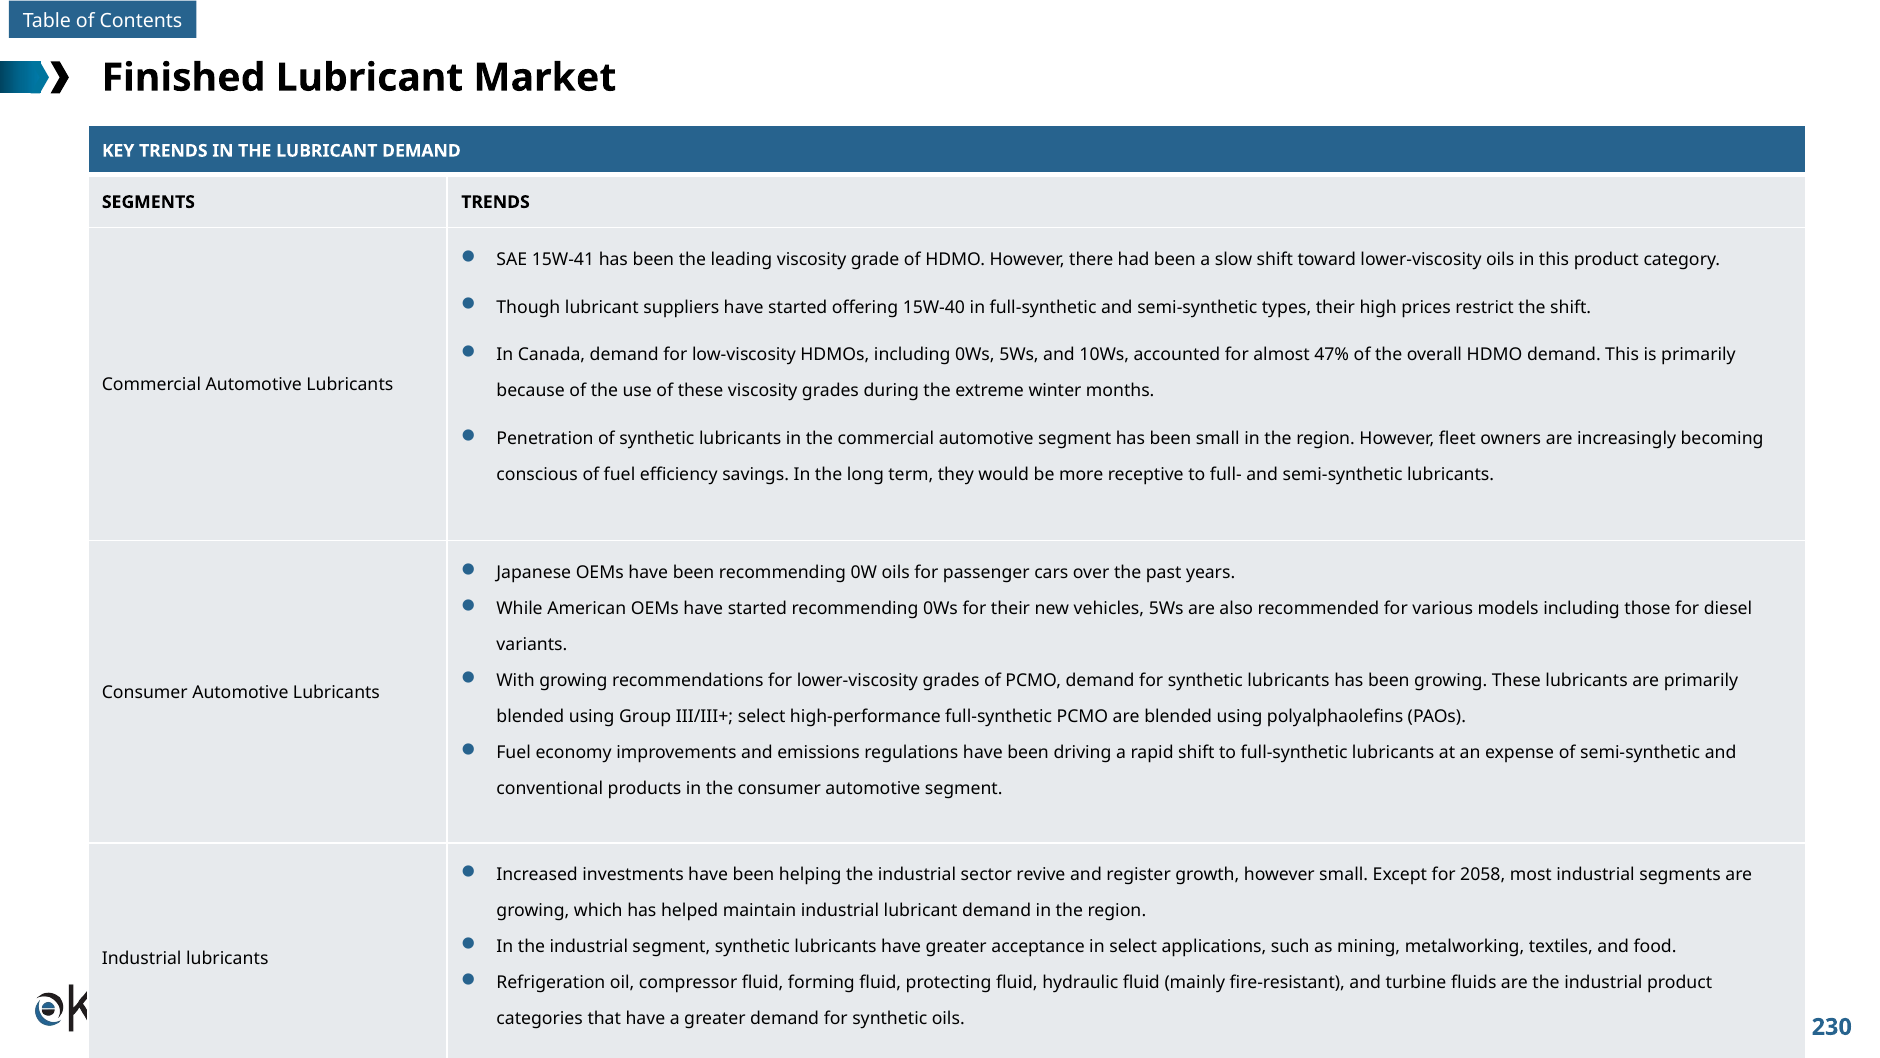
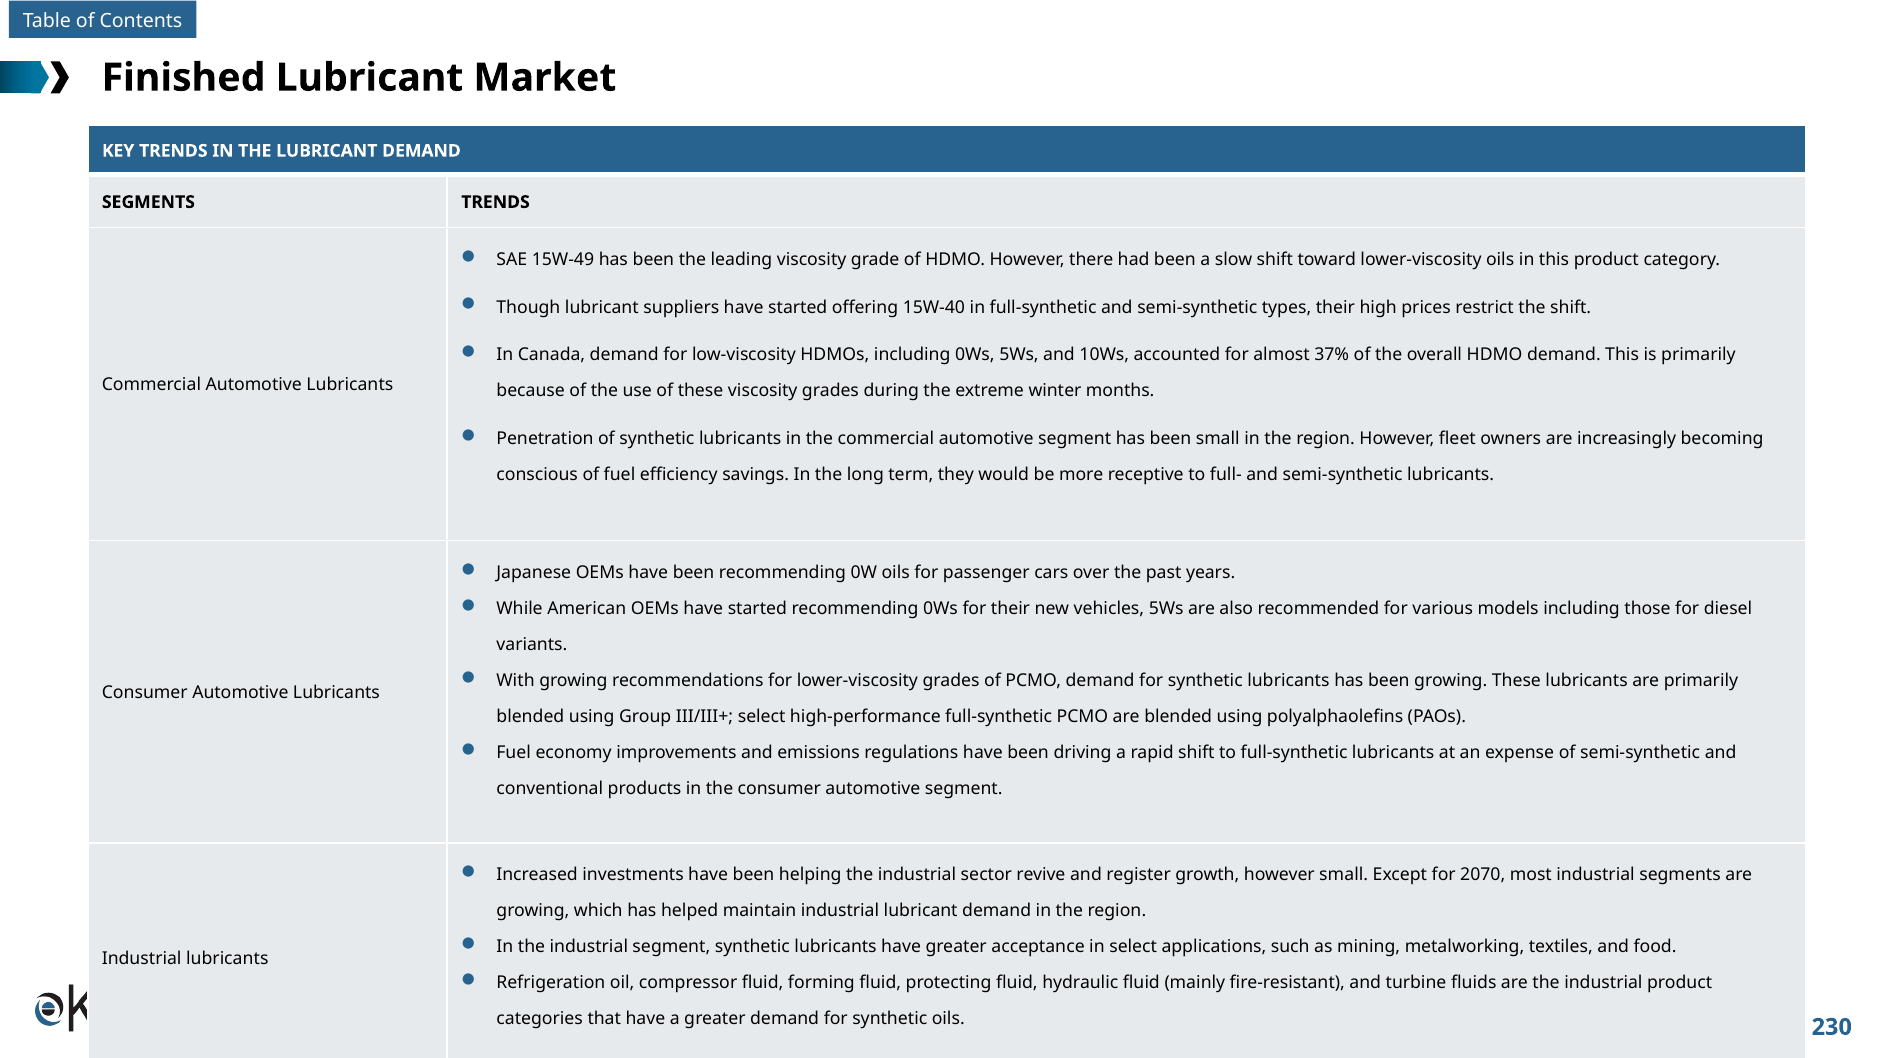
15W-41: 15W-41 -> 15W-49
47%: 47% -> 37%
2058: 2058 -> 2070
